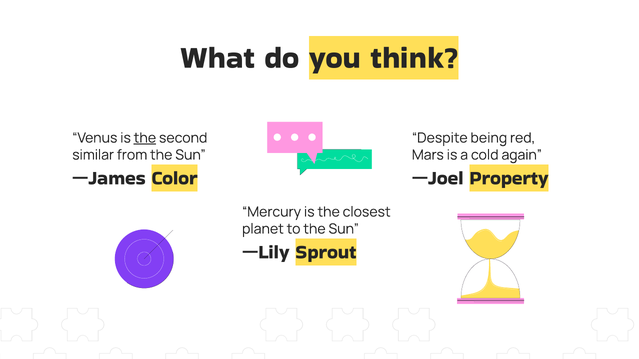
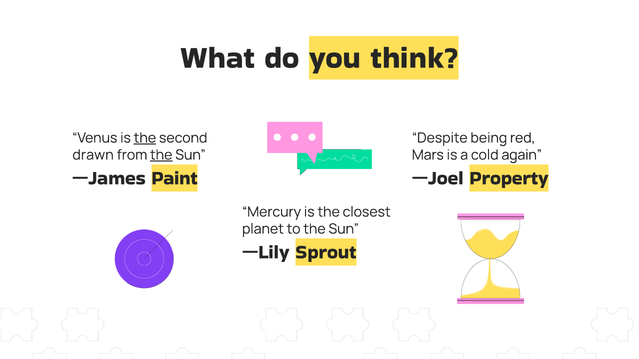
similar: similar -> drawn
the at (161, 155) underline: none -> present
Color: Color -> Paint
